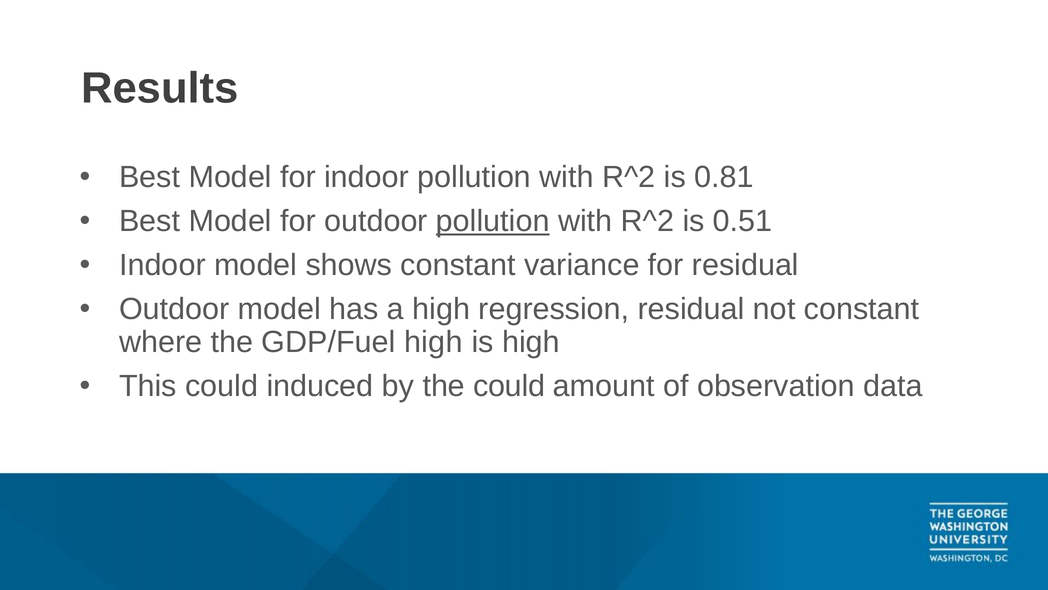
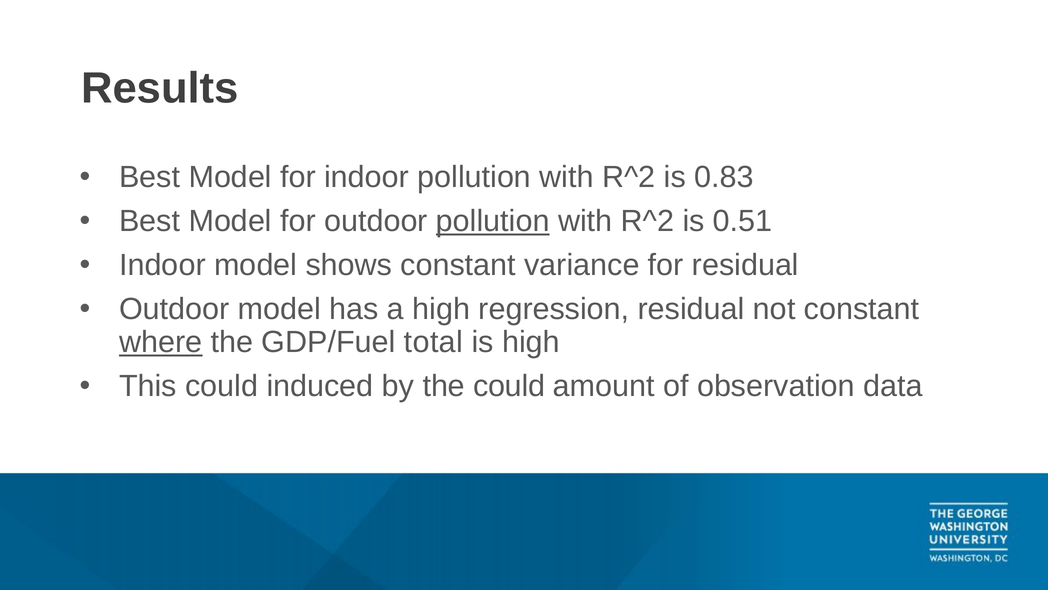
0.81: 0.81 -> 0.83
where underline: none -> present
GDP/Fuel high: high -> total
